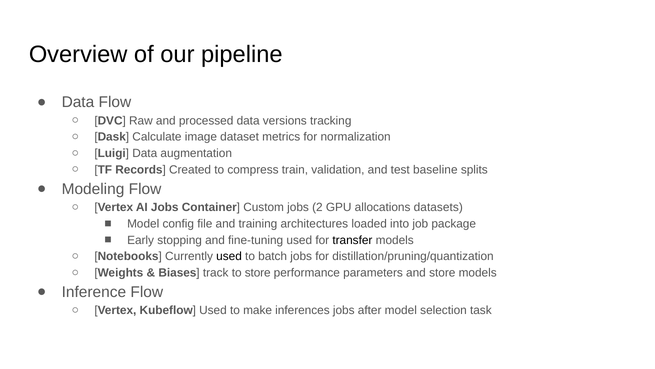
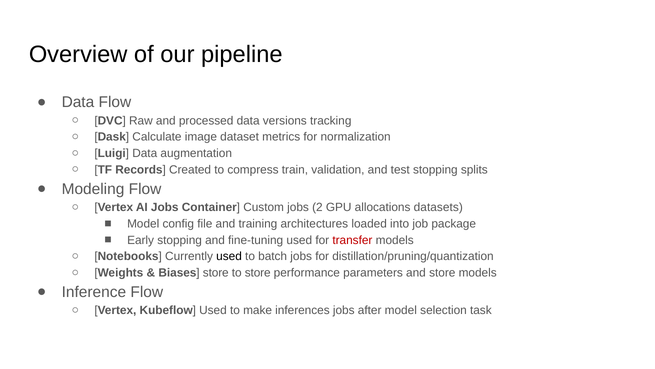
test baseline: baseline -> stopping
transfer colour: black -> red
Biases track: track -> store
